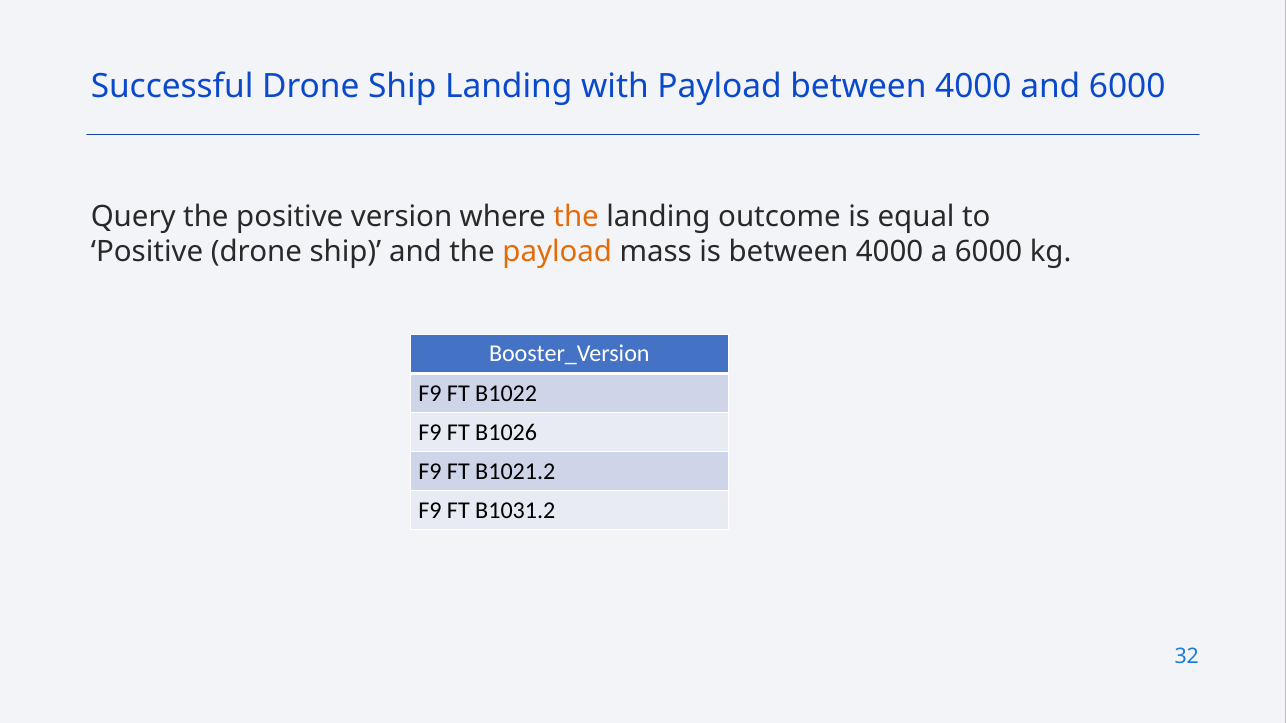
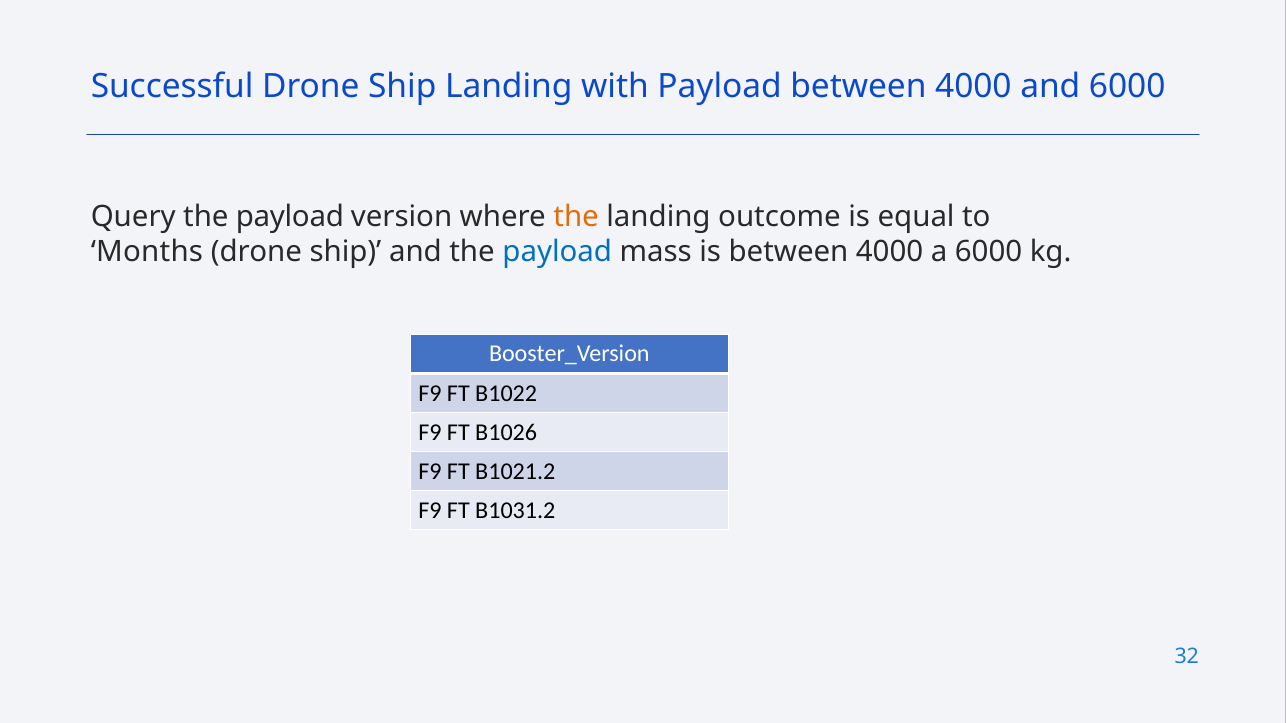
Query the positive: positive -> payload
Positive at (147, 252): Positive -> Months
payload at (557, 252) colour: orange -> blue
